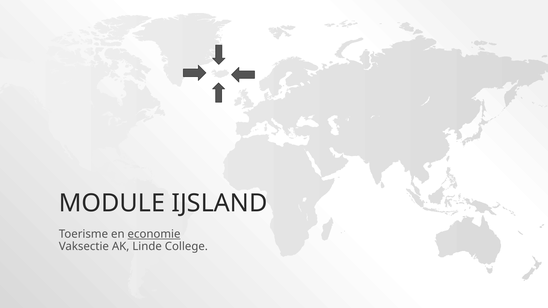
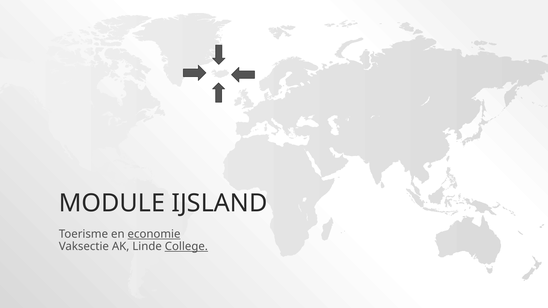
College underline: none -> present
